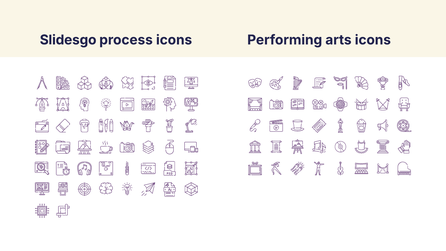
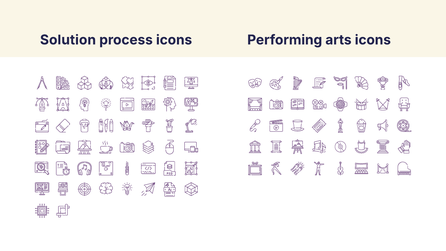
Slidesgo: Slidesgo -> Solution
